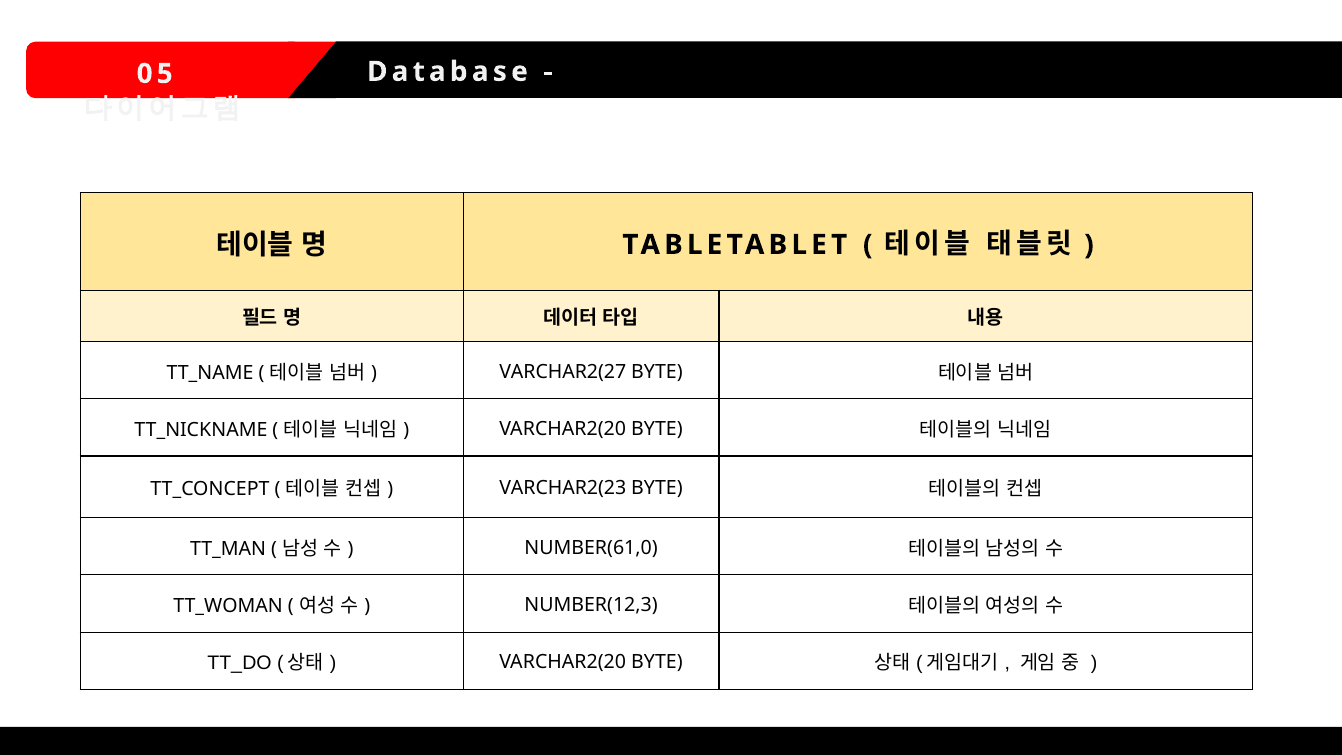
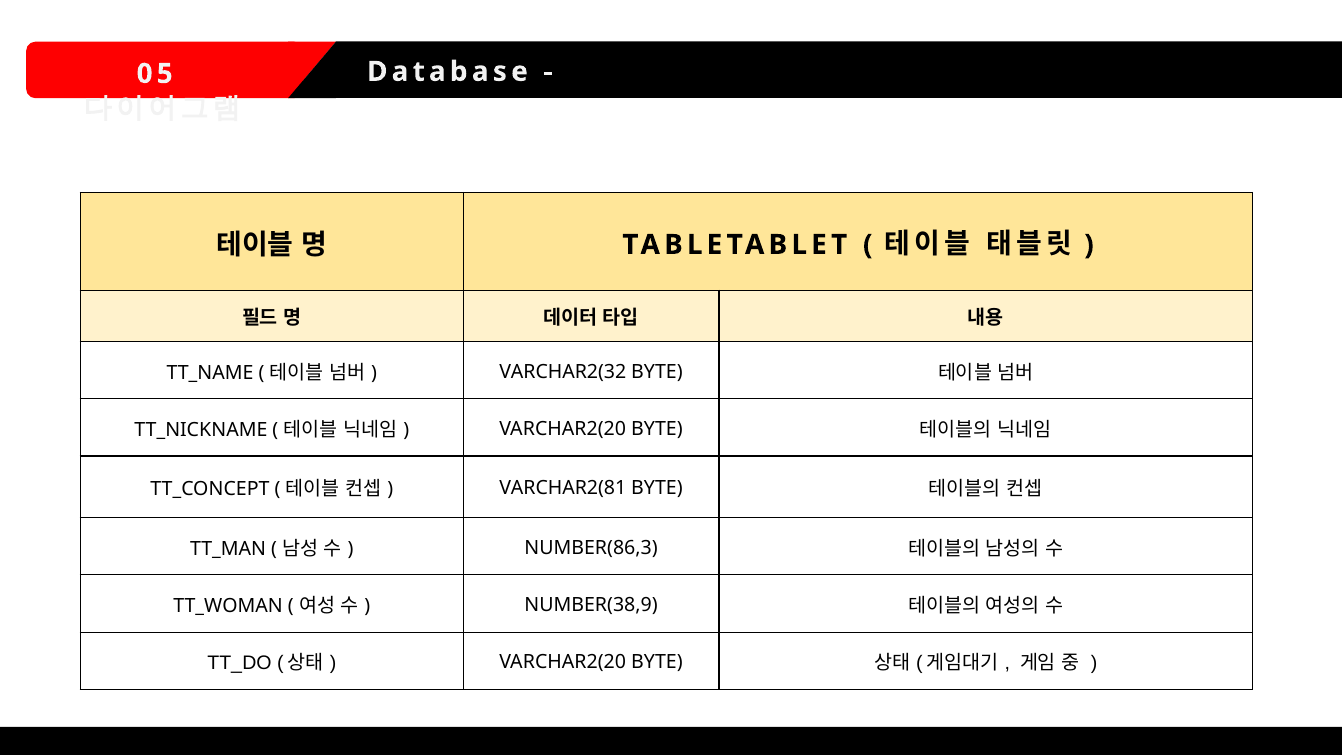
VARCHAR2(27: VARCHAR2(27 -> VARCHAR2(32
VARCHAR2(23: VARCHAR2(23 -> VARCHAR2(81
NUMBER(61,0: NUMBER(61,0 -> NUMBER(86,3
NUMBER(12,3: NUMBER(12,3 -> NUMBER(38,9
